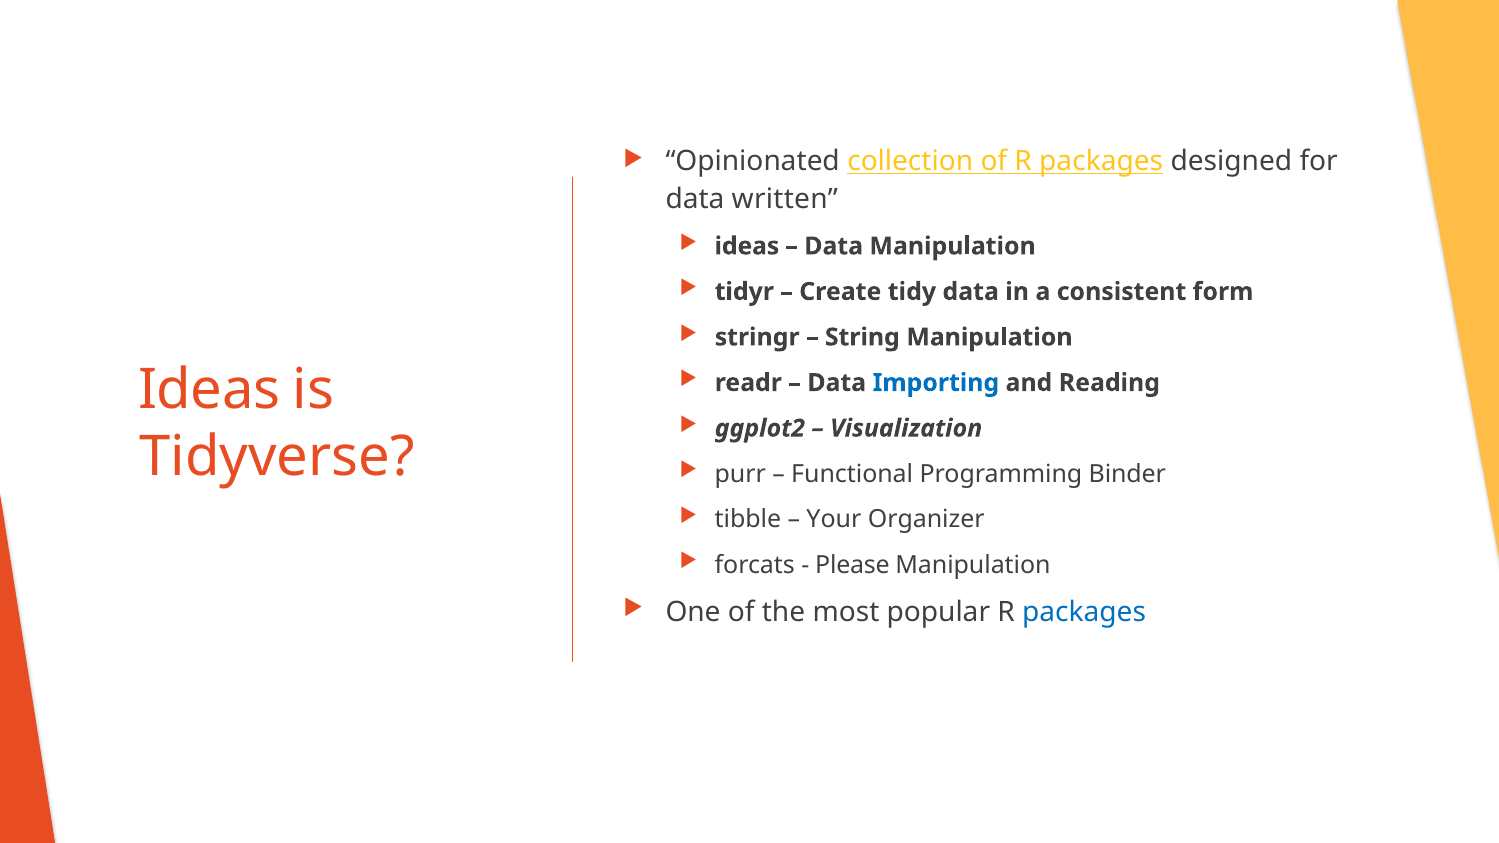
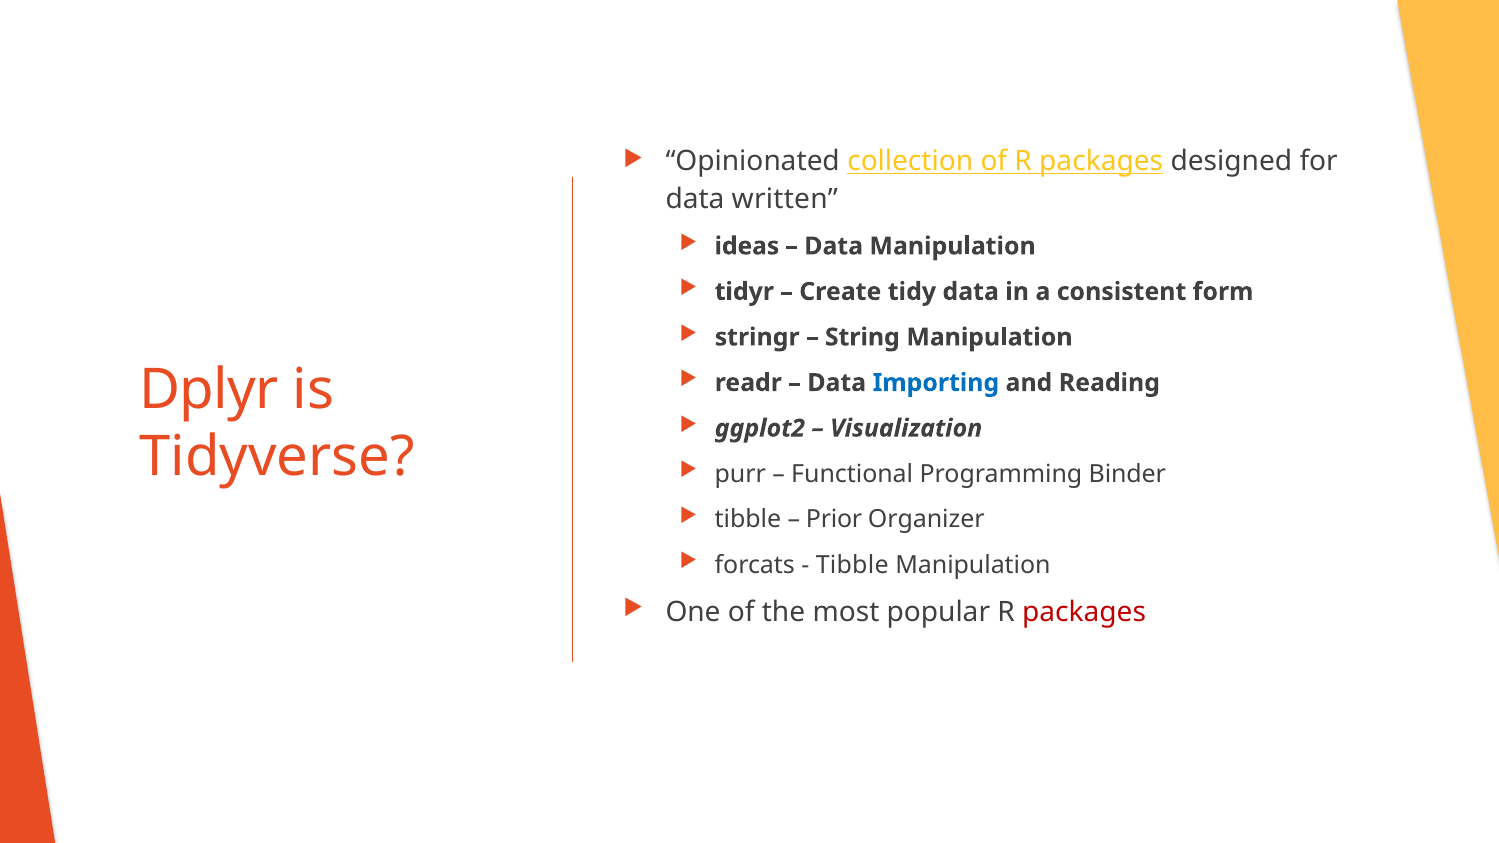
Ideas at (209, 390): Ideas -> Dplyr
Your: Your -> Prior
Please at (852, 565): Please -> Tibble
packages at (1084, 613) colour: blue -> red
